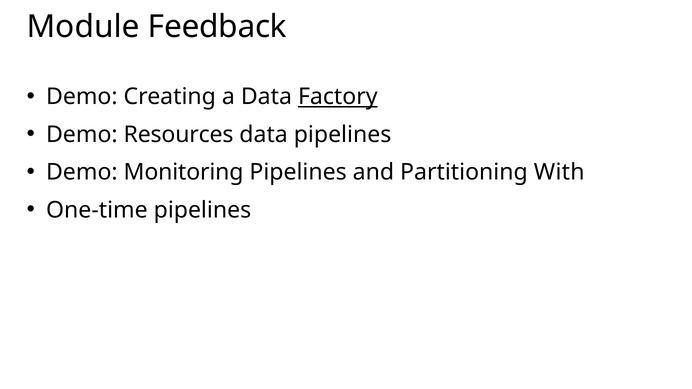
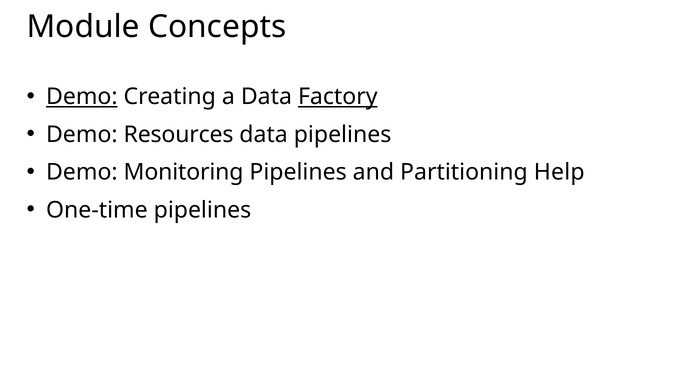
Feedback: Feedback -> Concepts
Demo at (82, 97) underline: none -> present
With: With -> Help
